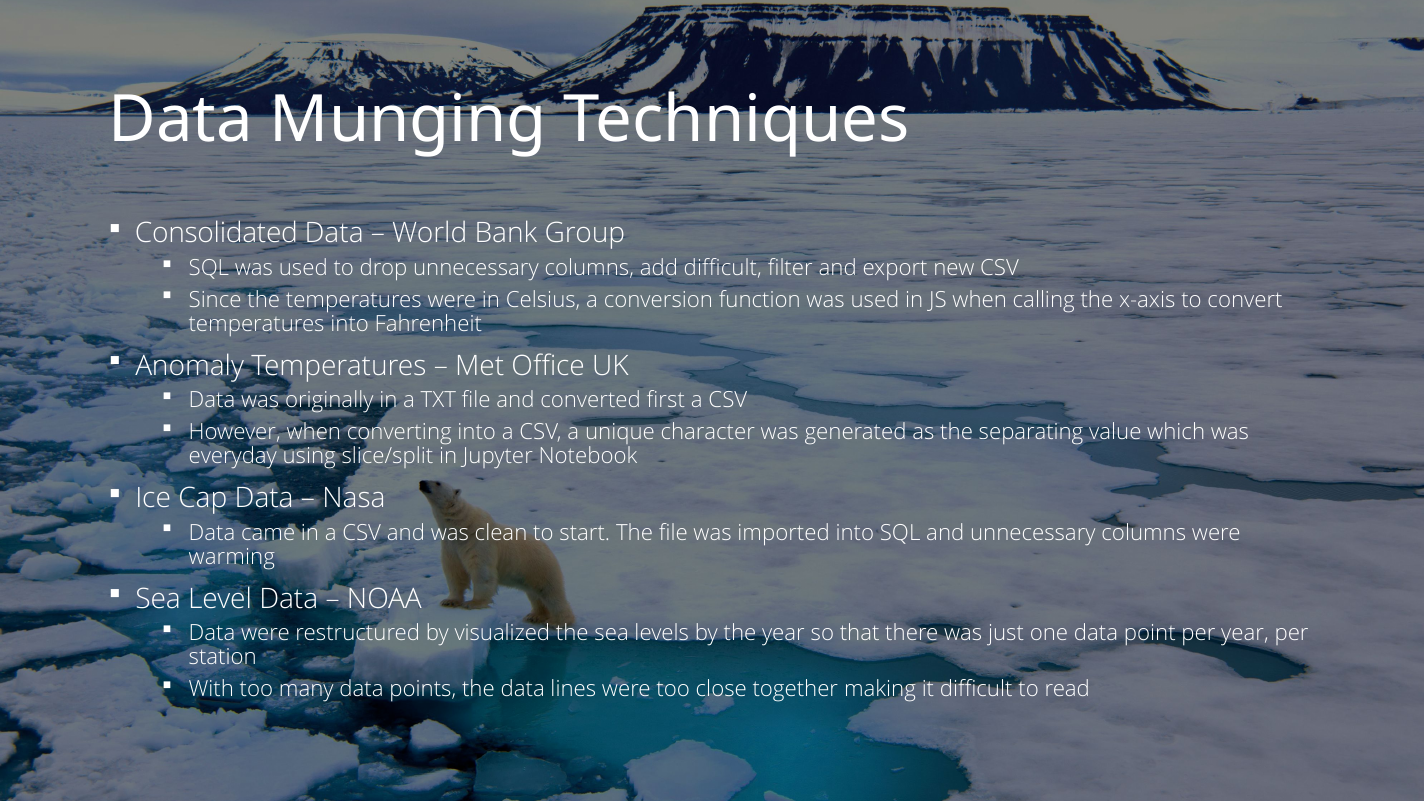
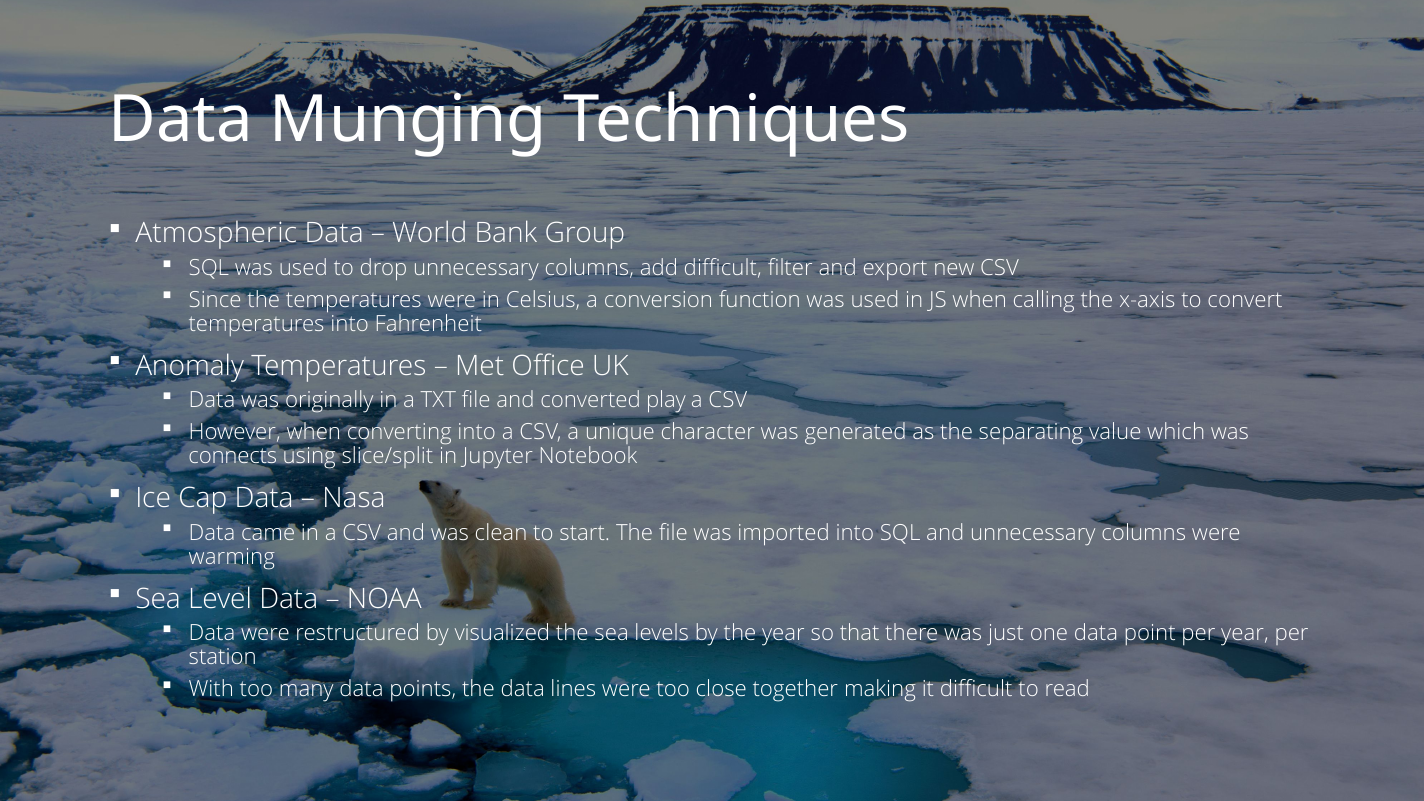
Consolidated: Consolidated -> Atmospheric
first: first -> play
everyday: everyday -> connects
